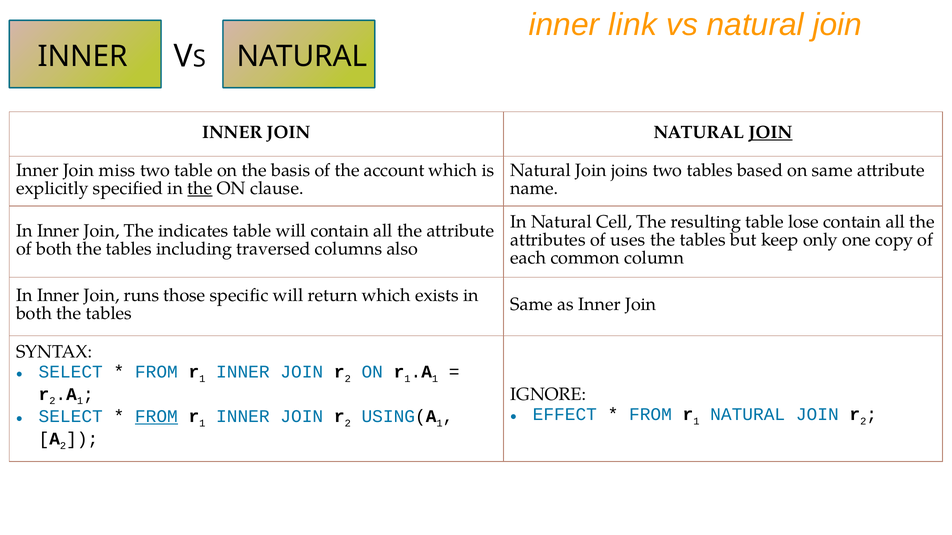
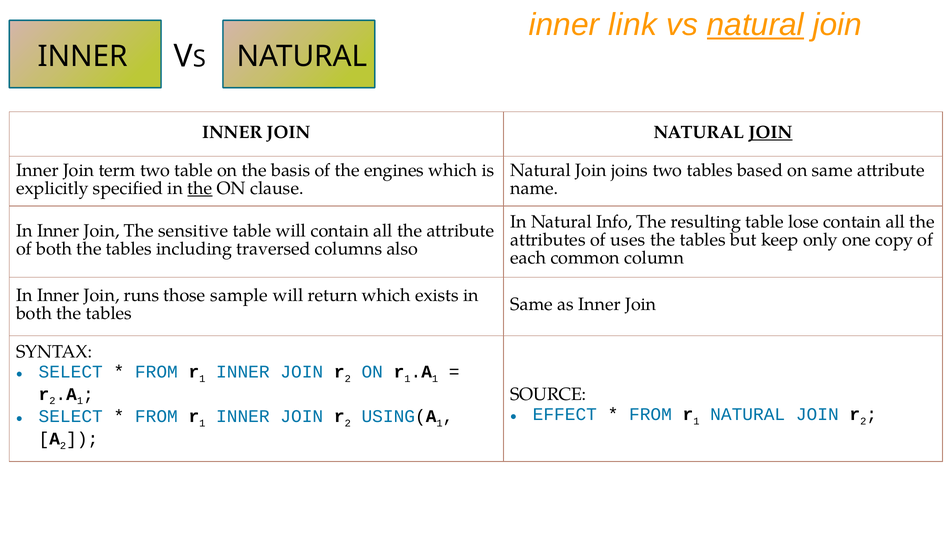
natural at (755, 25) underline: none -> present
miss: miss -> term
account: account -> engines
Cell: Cell -> Info
indicates: indicates -> sensitive
specific: specific -> sample
IGNORE: IGNORE -> SOURCE
FROM at (156, 417) underline: present -> none
